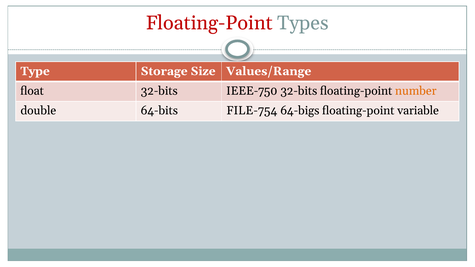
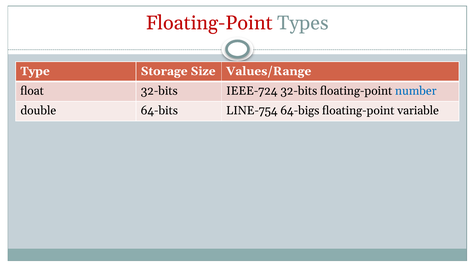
IEEE-750: IEEE-750 -> IEEE-724
number colour: orange -> blue
FILE-754: FILE-754 -> LINE-754
